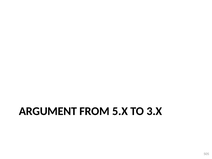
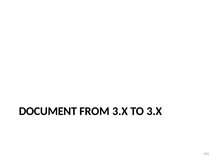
ARGUMENT: ARGUMENT -> DOCUMENT
FROM 5.X: 5.X -> 3.X
